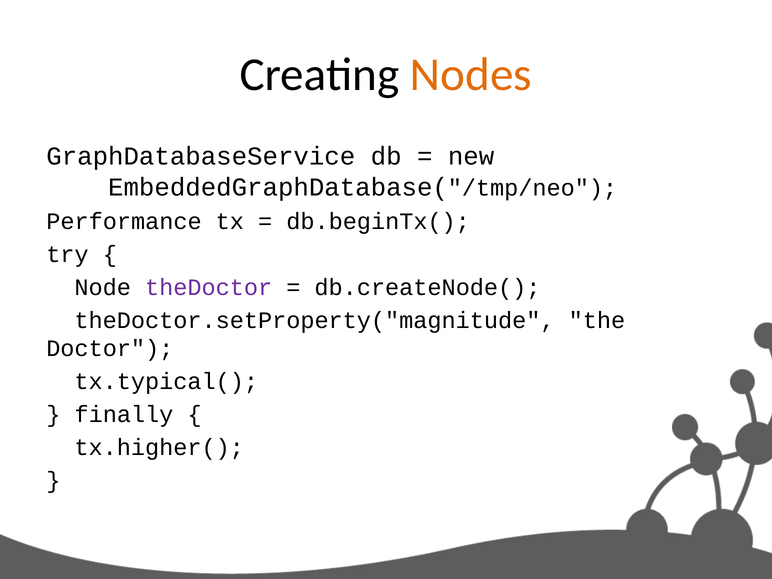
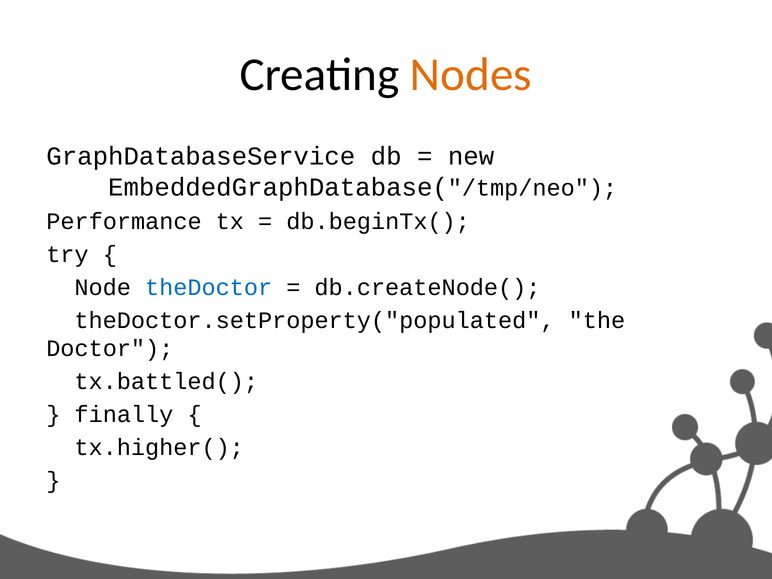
theDoctor colour: purple -> blue
theDoctor.setProperty("magnitude: theDoctor.setProperty("magnitude -> theDoctor.setProperty("populated
tx.typical(: tx.typical( -> tx.battled(
